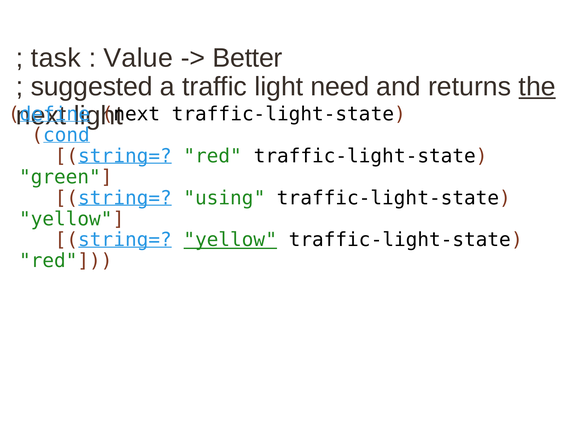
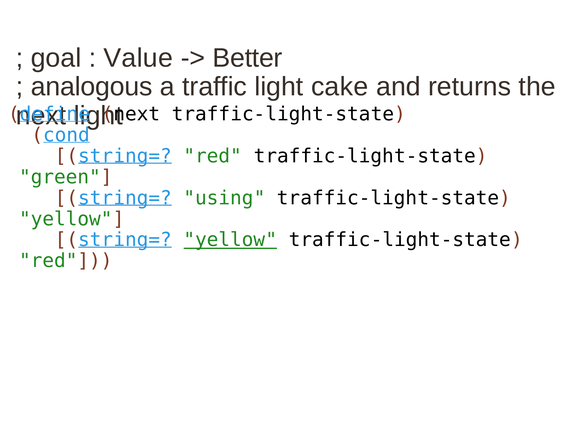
task: task -> goal
suggested: suggested -> analogous
need: need -> cake
the underline: present -> none
